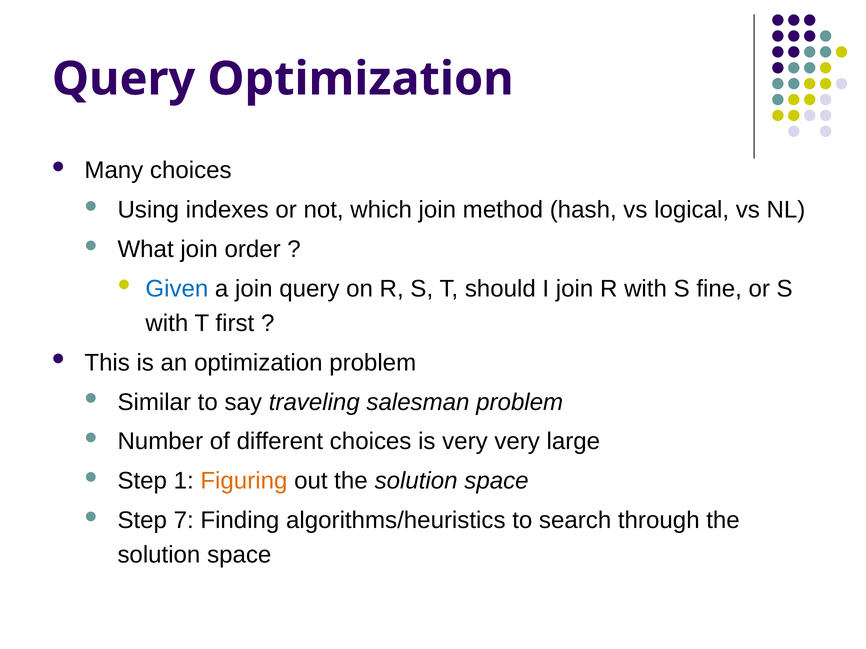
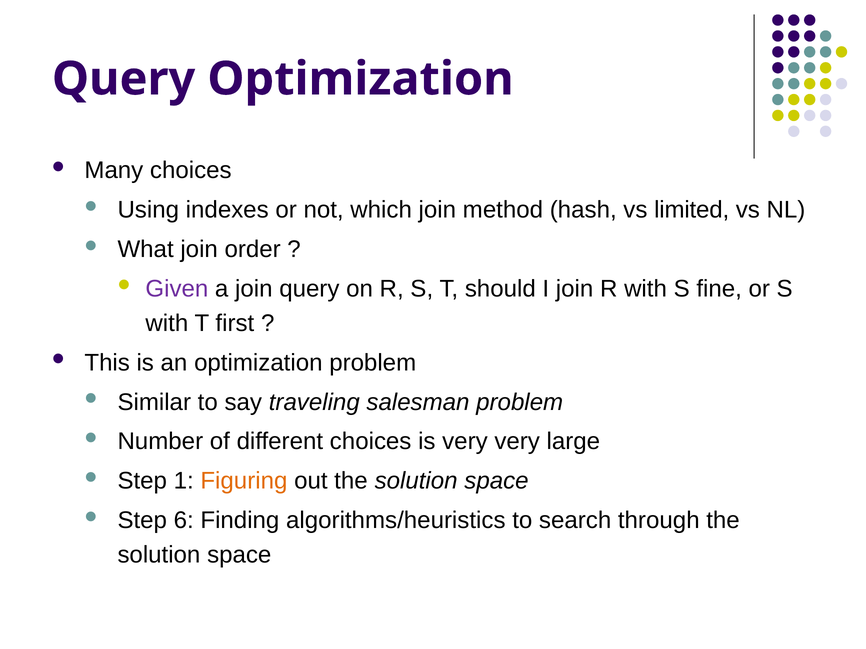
logical: logical -> limited
Given colour: blue -> purple
7: 7 -> 6
